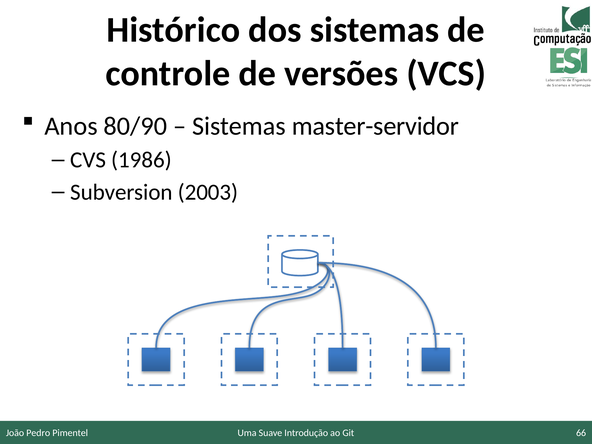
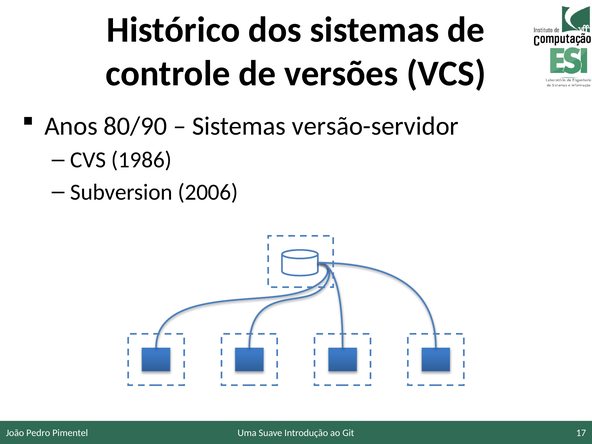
master-servidor: master-servidor -> versão-servidor
2003: 2003 -> 2006
66: 66 -> 17
